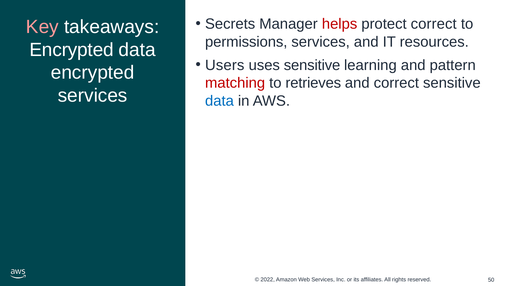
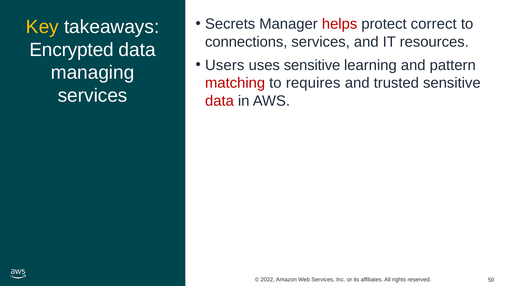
Key colour: pink -> yellow
permissions: permissions -> connections
encrypted at (93, 73): encrypted -> managing
retrieves: retrieves -> requires
and correct: correct -> trusted
data at (219, 101) colour: blue -> red
